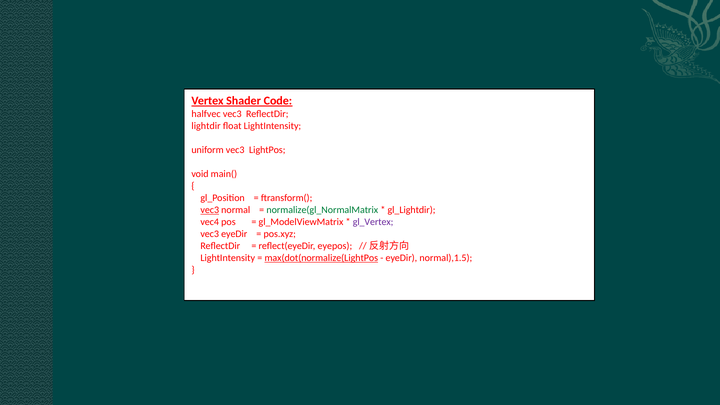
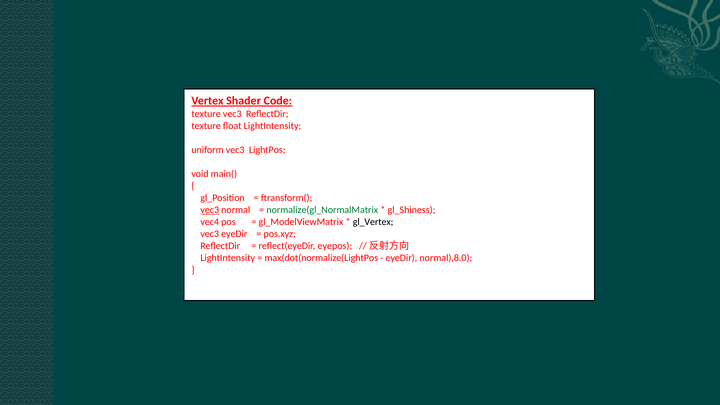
halfvec at (206, 114): halfvec -> texture
lightdir at (206, 126): lightdir -> texture
gl_Lightdir: gl_Lightdir -> gl_Shiness
gl_Vertex colour: purple -> black
max(dot(normalize(LightPos underline: present -> none
normal),1.5: normal),1.5 -> normal),8.0
